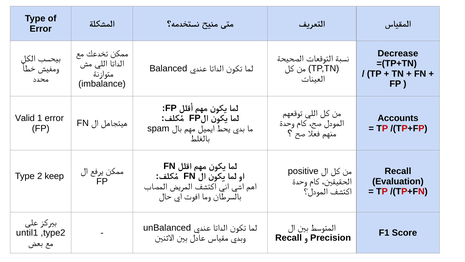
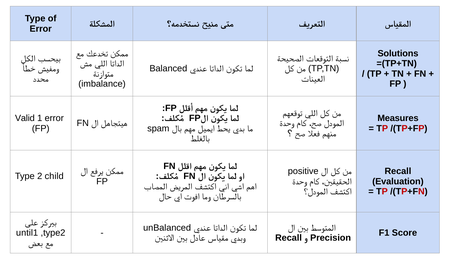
Decrease: Decrease -> Solutions
Accounts: Accounts -> Measures
keep: keep -> child
